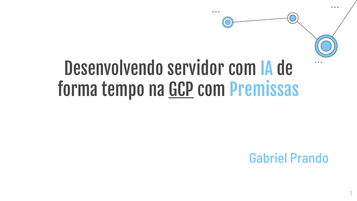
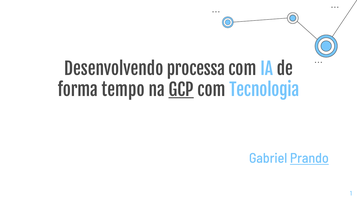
servidor: servidor -> processa
Premissas: Premissas -> Tecnologia
Prando underline: none -> present
